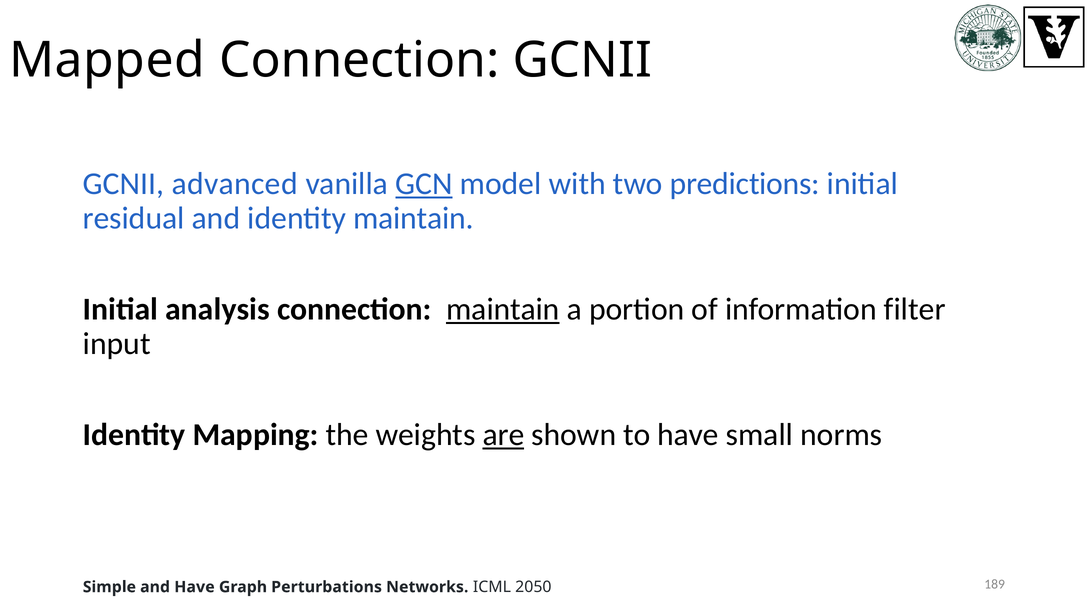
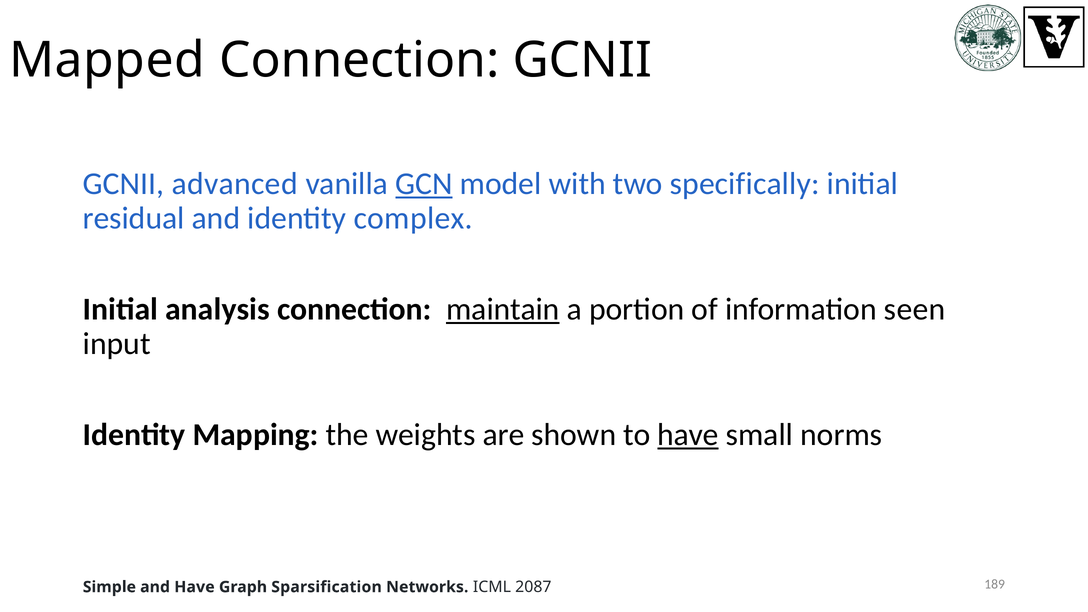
predictions: predictions -> specifically
identity maintain: maintain -> complex
filter: filter -> seen
are underline: present -> none
have at (688, 435) underline: none -> present
Perturbations: Perturbations -> Sparsification
2050: 2050 -> 2087
